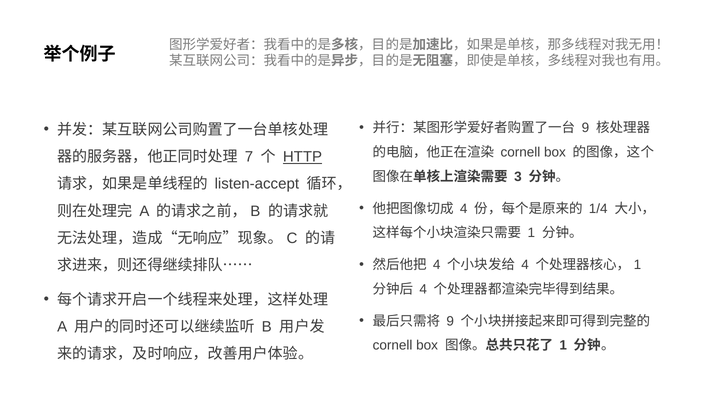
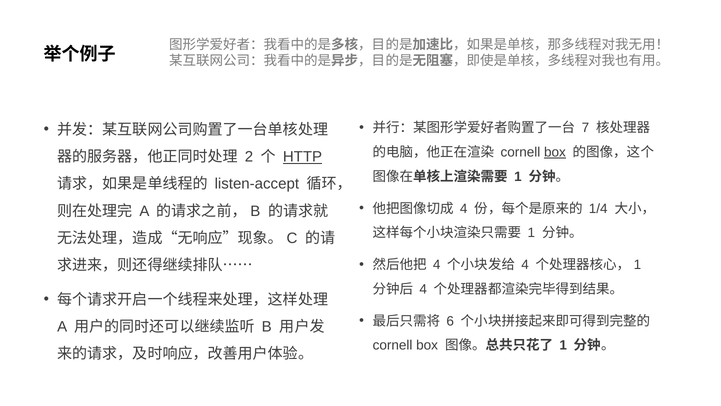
9 at (585, 128): 9 -> 7
box at (555, 152) underline: none -> present
7: 7 -> 2
3 at (518, 176): 3 -> 1
9 at (450, 321): 9 -> 6
